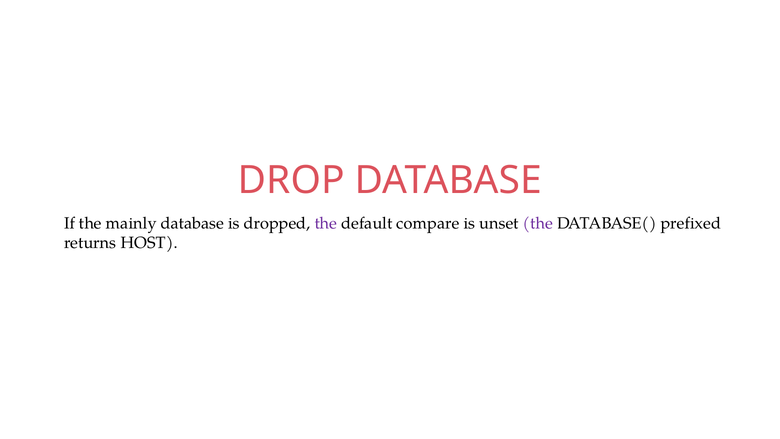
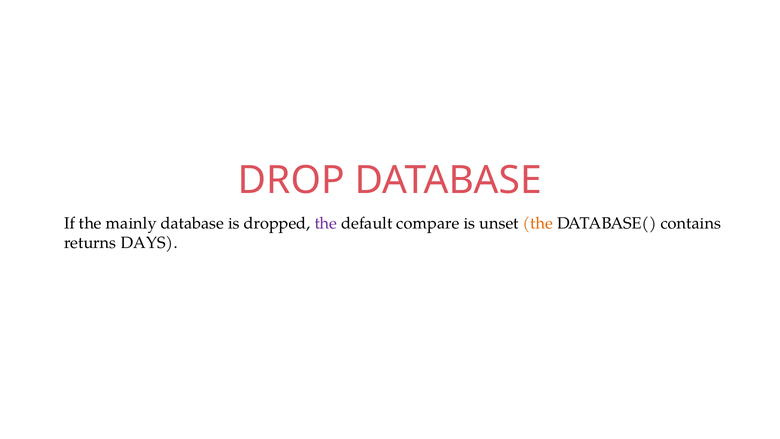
the at (538, 223) colour: purple -> orange
prefixed: prefixed -> contains
HOST: HOST -> DAYS
